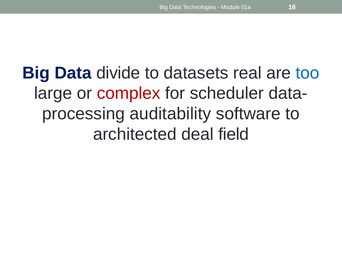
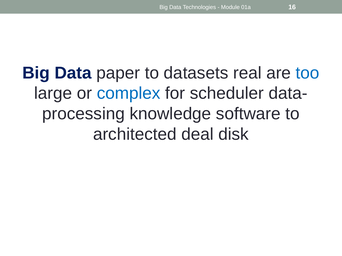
divide: divide -> paper
complex colour: red -> blue
auditability: auditability -> knowledge
field: field -> disk
